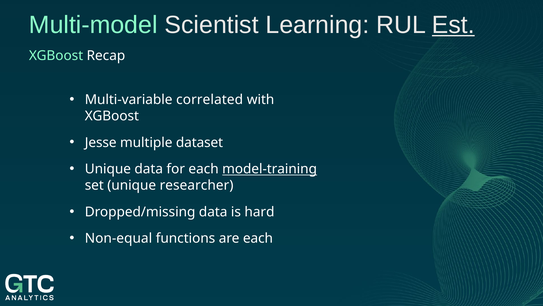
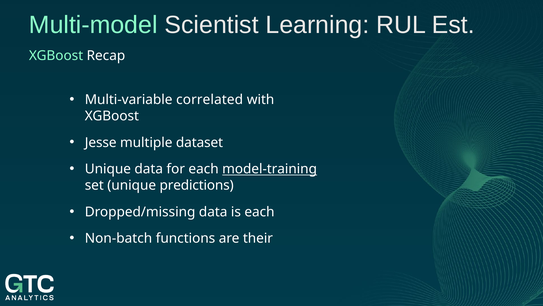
Est underline: present -> none
researcher: researcher -> predictions
is hard: hard -> each
Non-equal: Non-equal -> Non-batch
are each: each -> their
